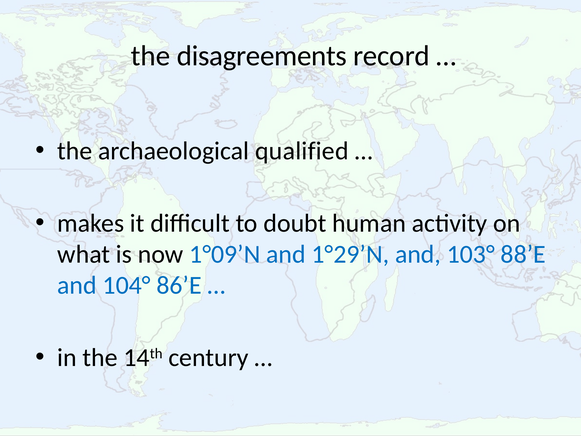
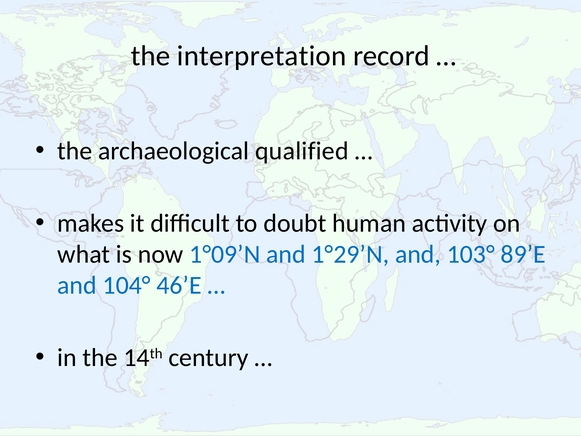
disagreements: disagreements -> interpretation
88’E: 88’E -> 89’E
86’E: 86’E -> 46’E
